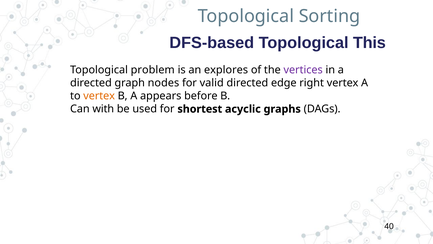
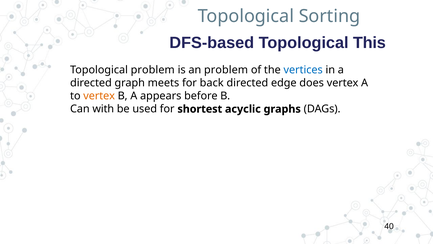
an explores: explores -> problem
vertices colour: purple -> blue
nodes: nodes -> meets
valid: valid -> back
right: right -> does
